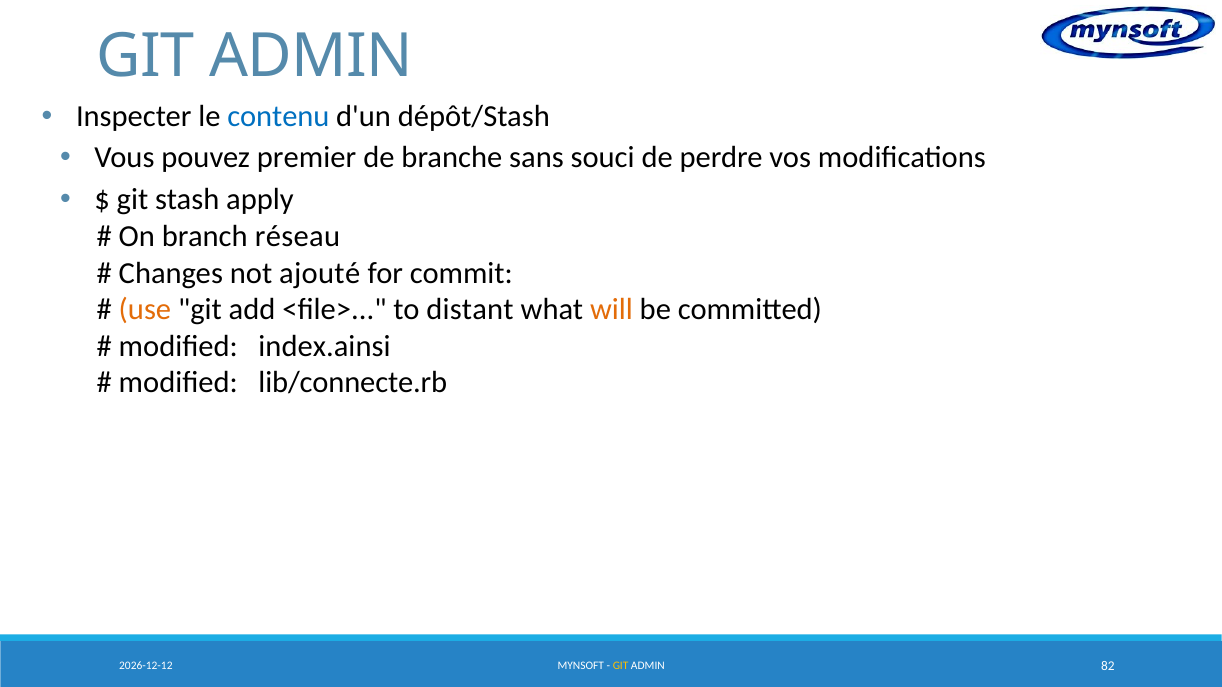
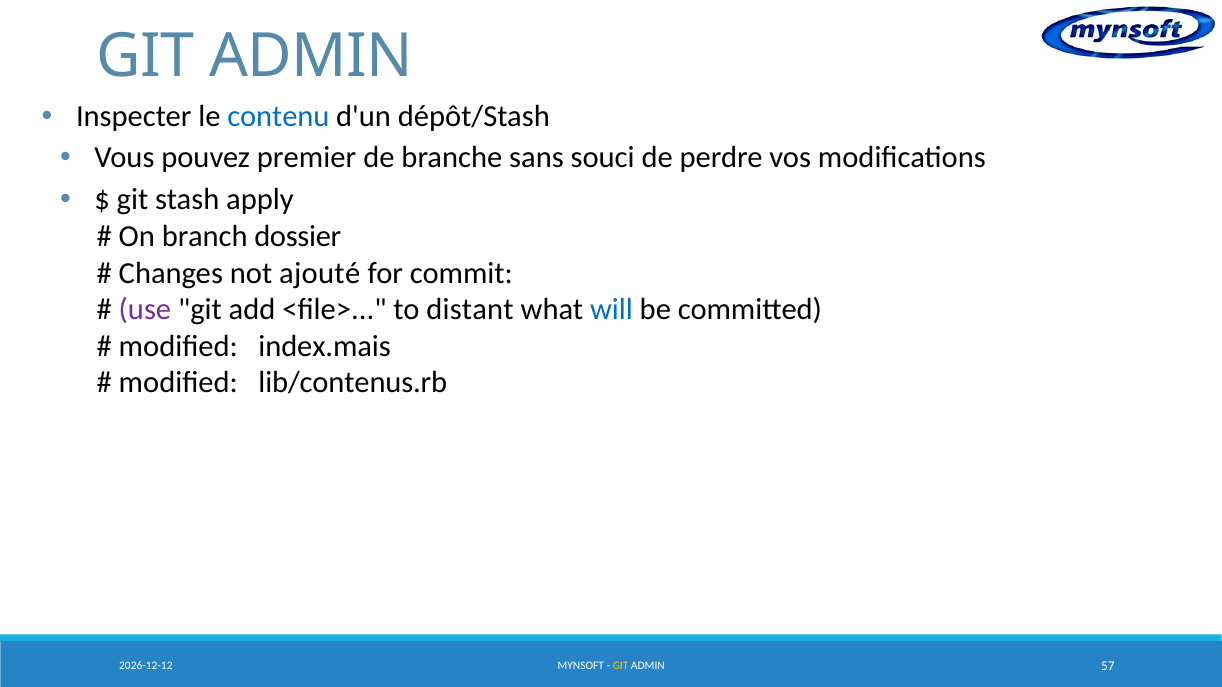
réseau: réseau -> dossier
use colour: orange -> purple
will colour: orange -> blue
index.ainsi: index.ainsi -> index.mais
lib/connecte.rb: lib/connecte.rb -> lib/contenus.rb
82: 82 -> 57
